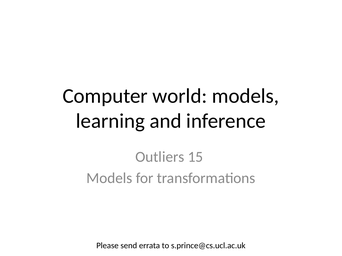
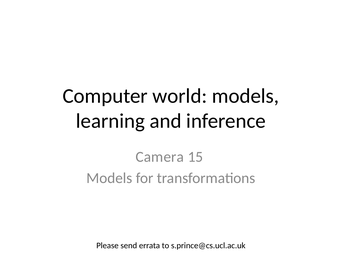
Outliers: Outliers -> Camera
